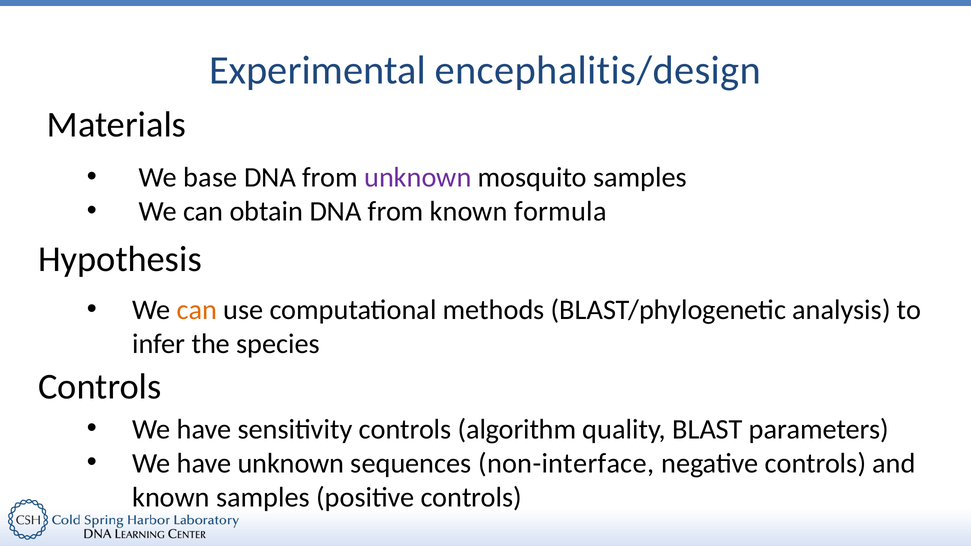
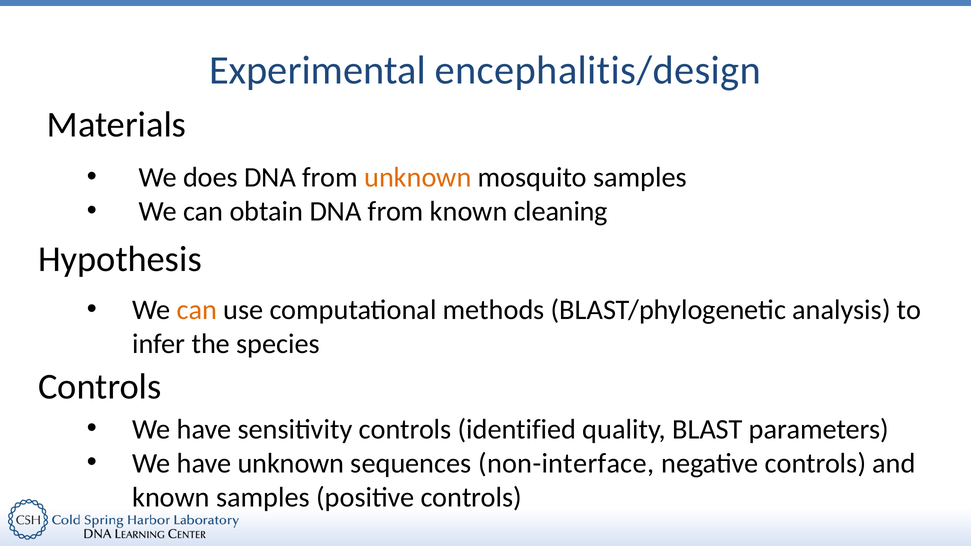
base: base -> does
unknown at (418, 177) colour: purple -> orange
formula: formula -> cleaning
algorithm: algorithm -> identified
